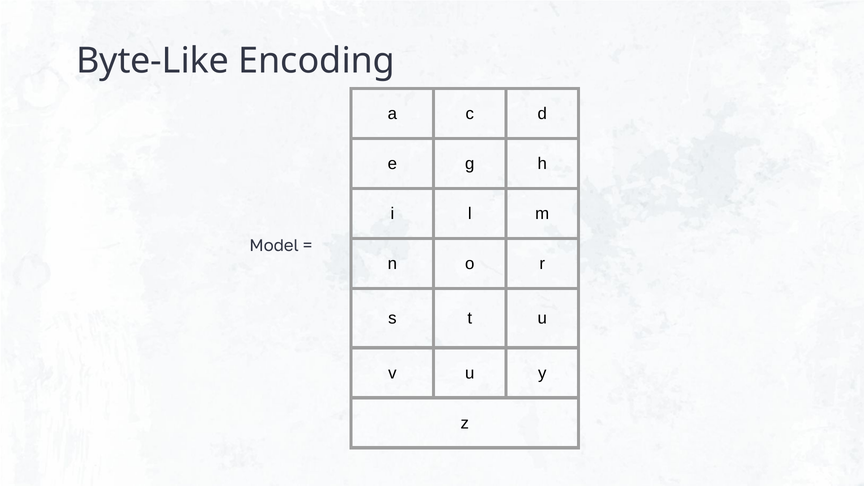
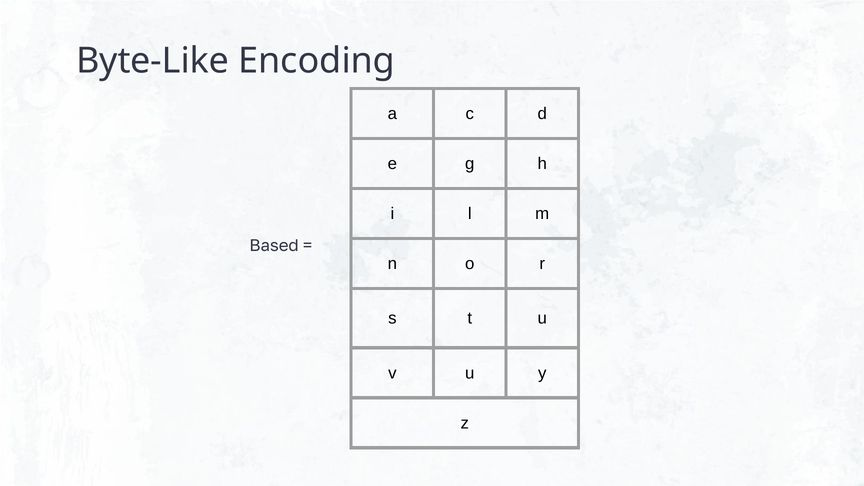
Model: Model -> Based
